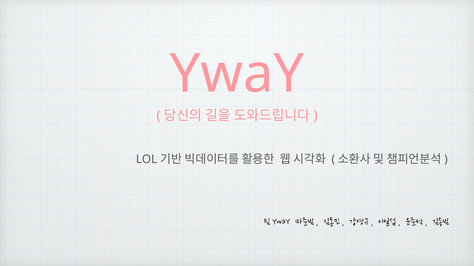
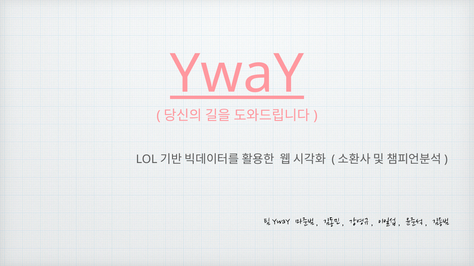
YwaY underline: none -> present
